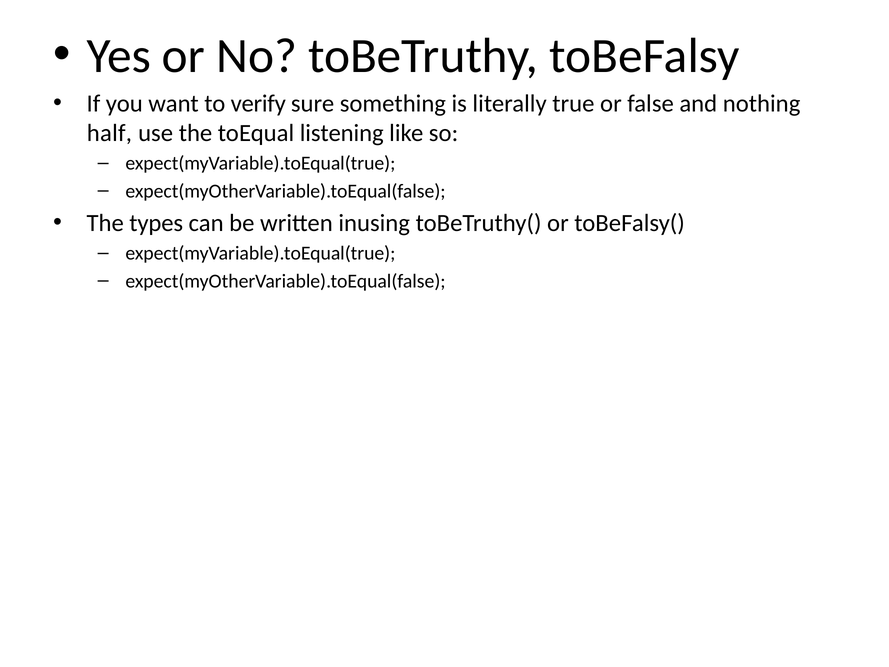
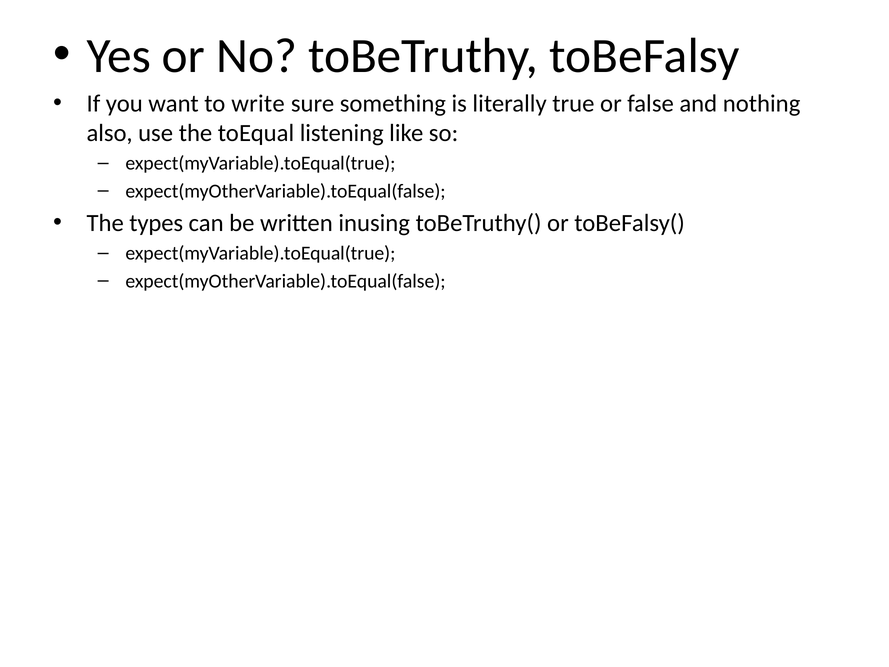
verify: verify -> write
half: half -> also
